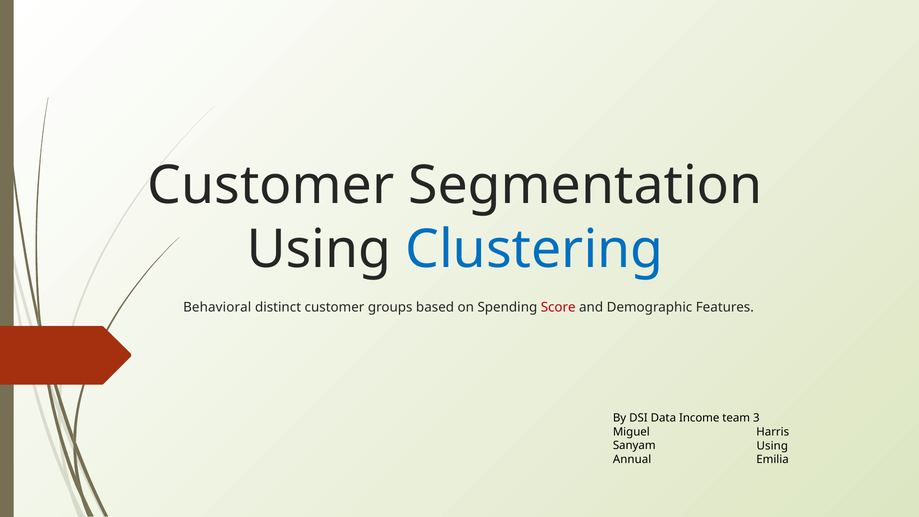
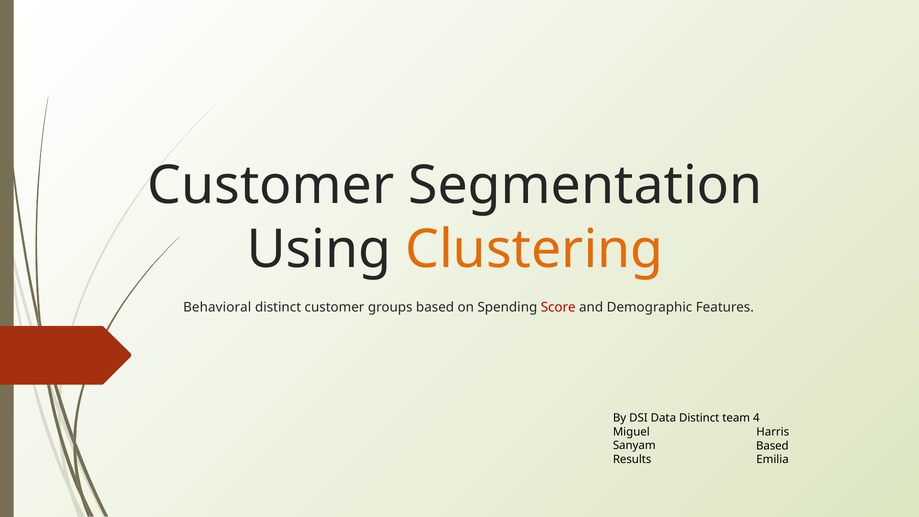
Clustering colour: blue -> orange
Data Income: Income -> Distinct
3: 3 -> 4
Using at (772, 446): Using -> Based
Annual: Annual -> Results
